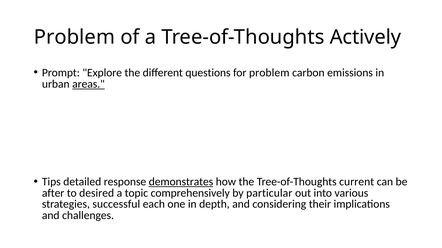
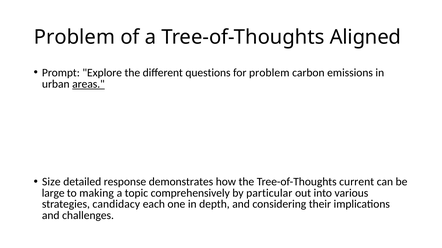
Actively: Actively -> Aligned
Tips: Tips -> Size
demonstrates underline: present -> none
after: after -> large
desired: desired -> making
successful: successful -> candidacy
